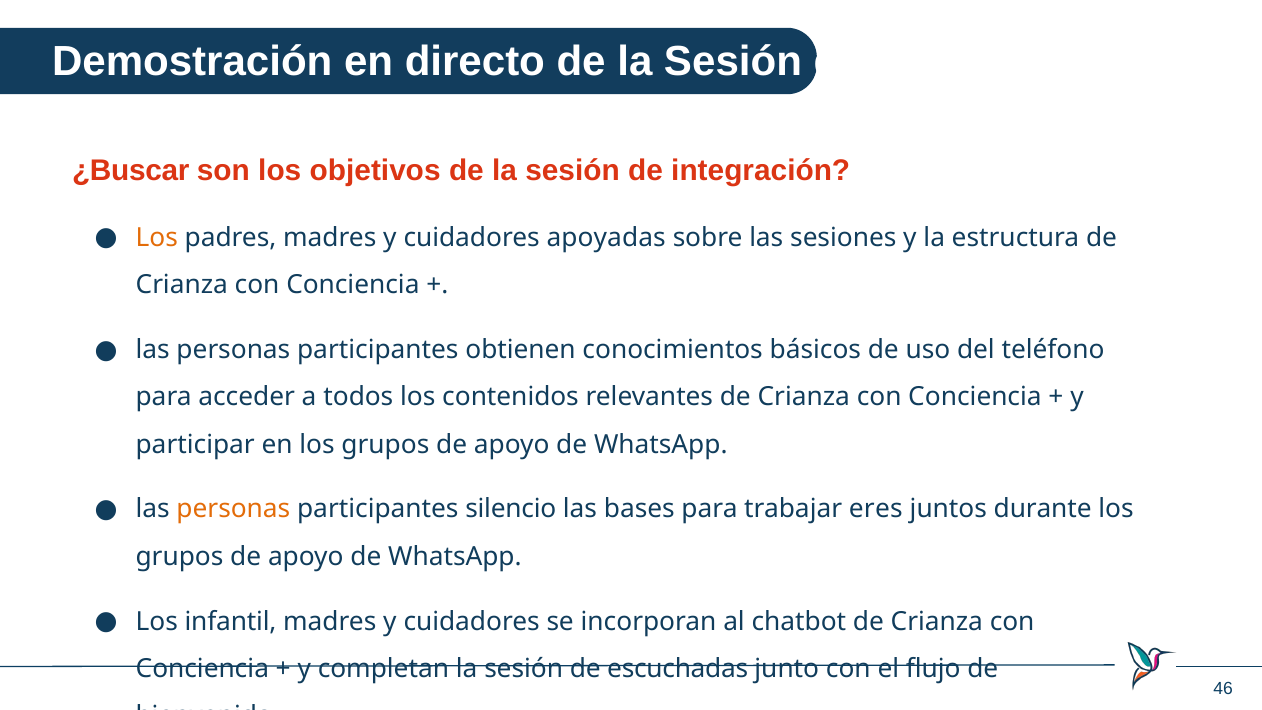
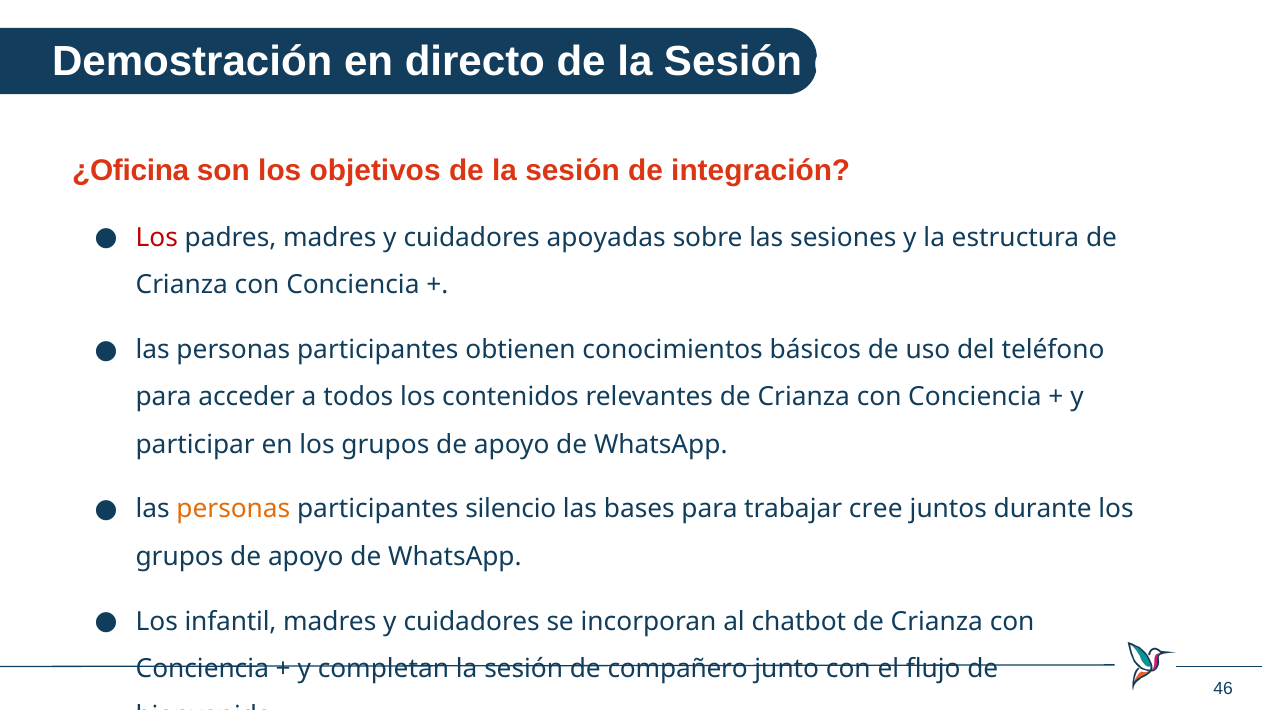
¿Buscar: ¿Buscar -> ¿Oficina
Los at (157, 238) colour: orange -> red
eres: eres -> cree
escuchadas: escuchadas -> compañero
